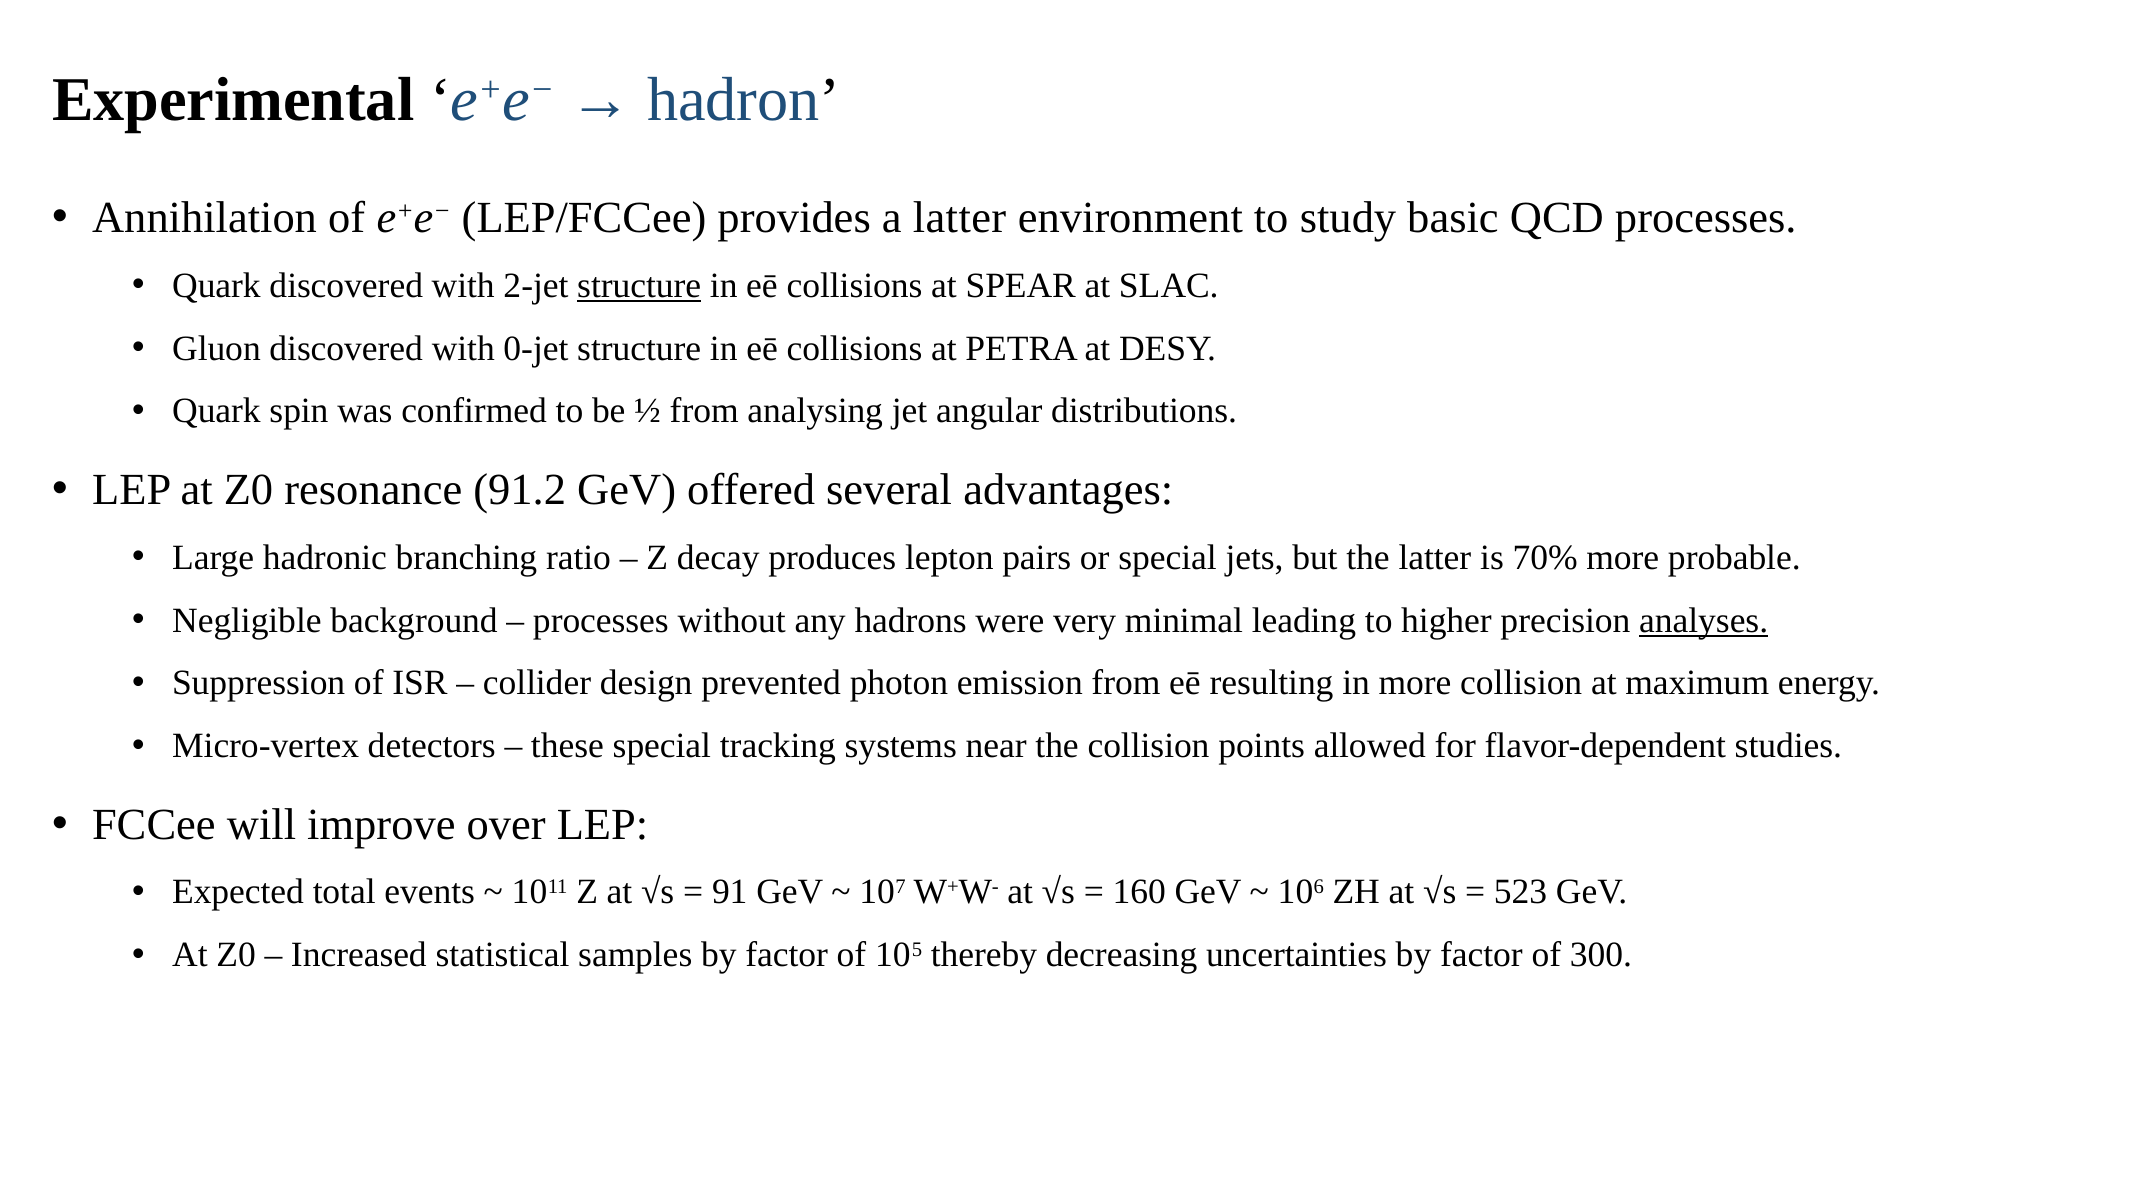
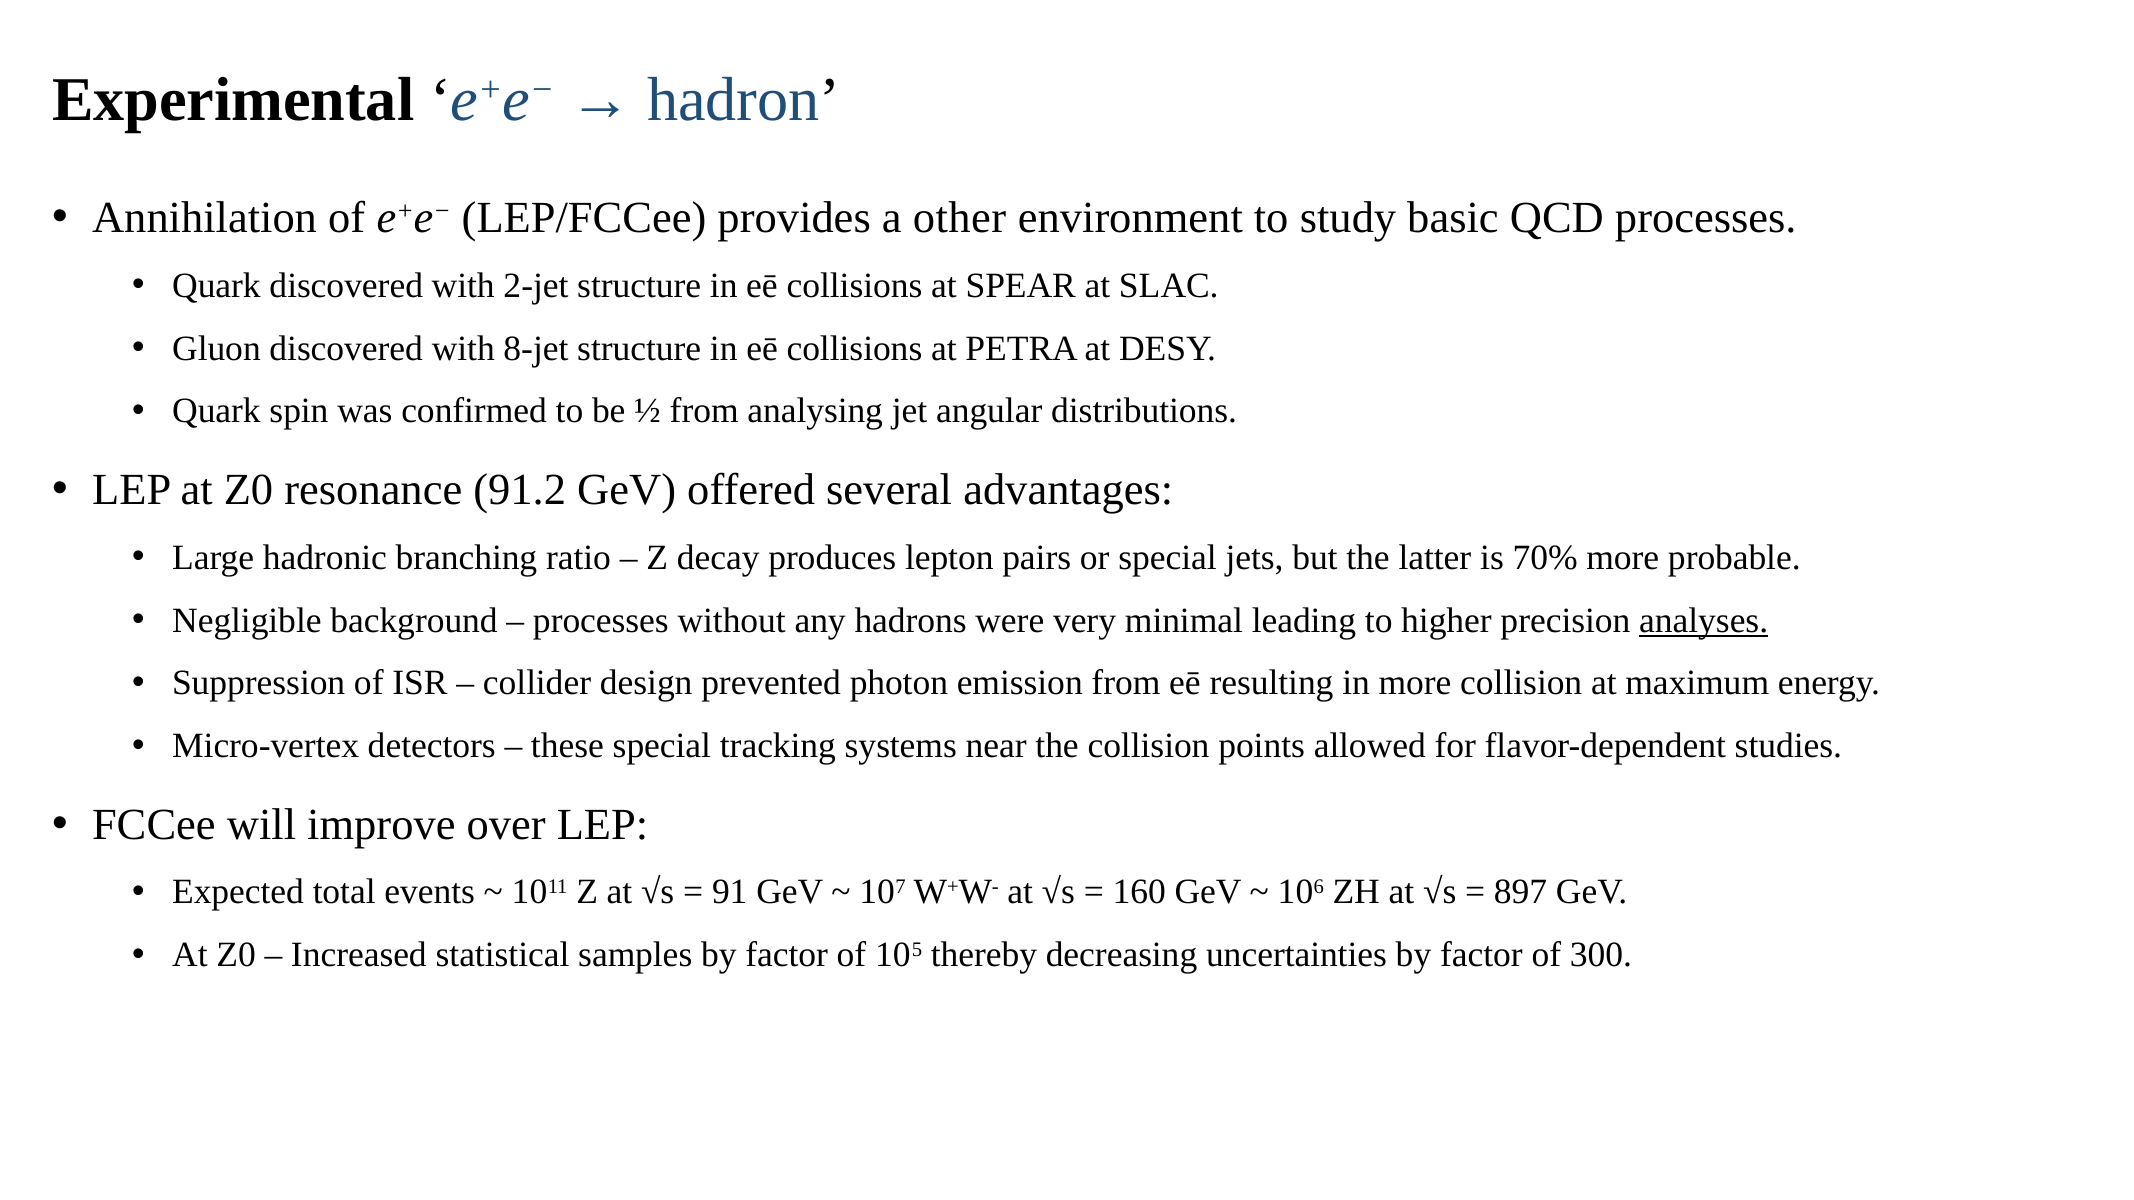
a latter: latter -> other
structure at (639, 286) underline: present -> none
0-jet: 0-jet -> 8-jet
523: 523 -> 897
